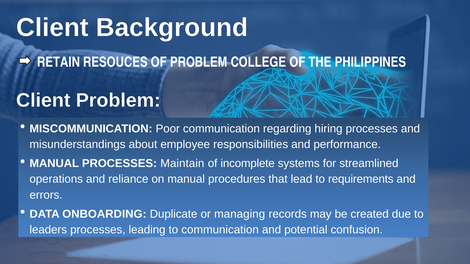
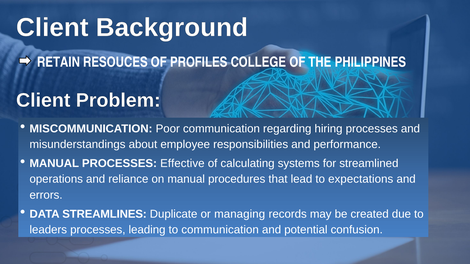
OF PROBLEM: PROBLEM -> PROFILES
Maintain: Maintain -> Effective
incomplete: incomplete -> calculating
requirements: requirements -> expectations
ONBOARDING: ONBOARDING -> STREAMLINES
